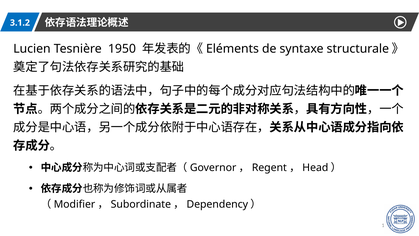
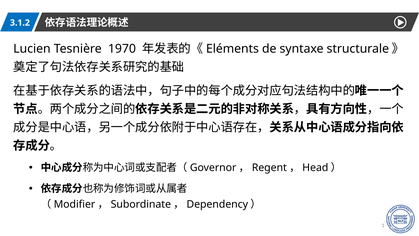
1950: 1950 -> 1970
